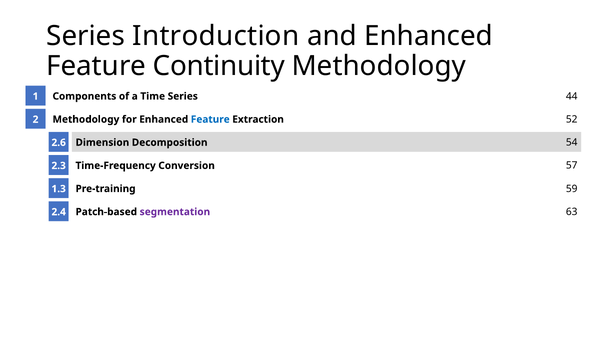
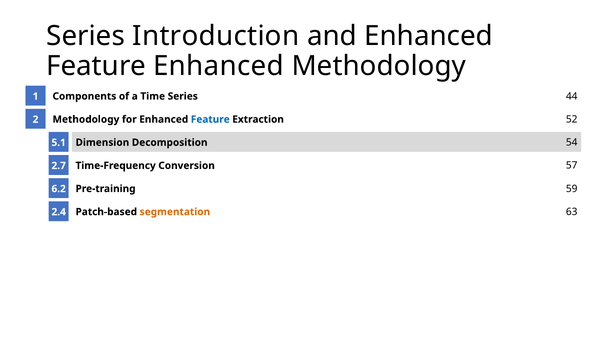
Feature Continuity: Continuity -> Enhanced
2.6: 2.6 -> 5.1
2.3: 2.3 -> 2.7
1.3: 1.3 -> 6.2
segmentation colour: purple -> orange
